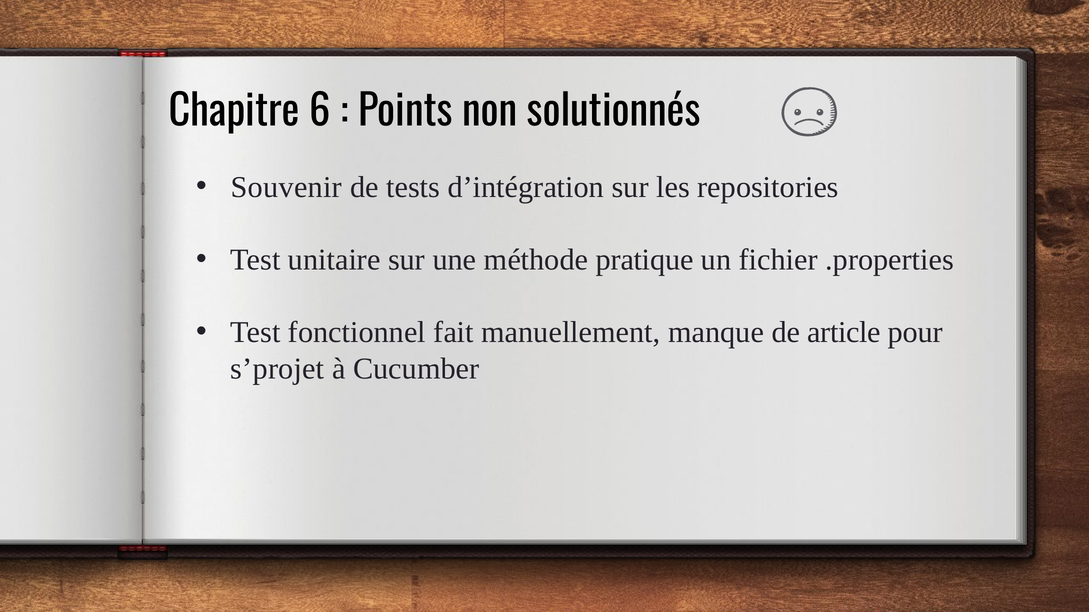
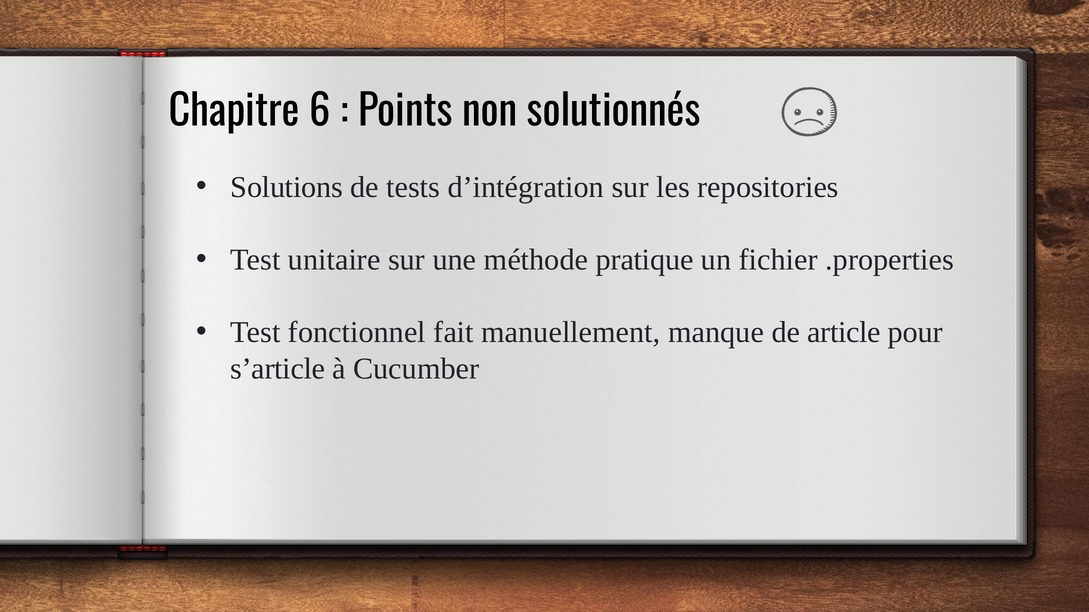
Souvenir: Souvenir -> Solutions
s’projet: s’projet -> s’article
